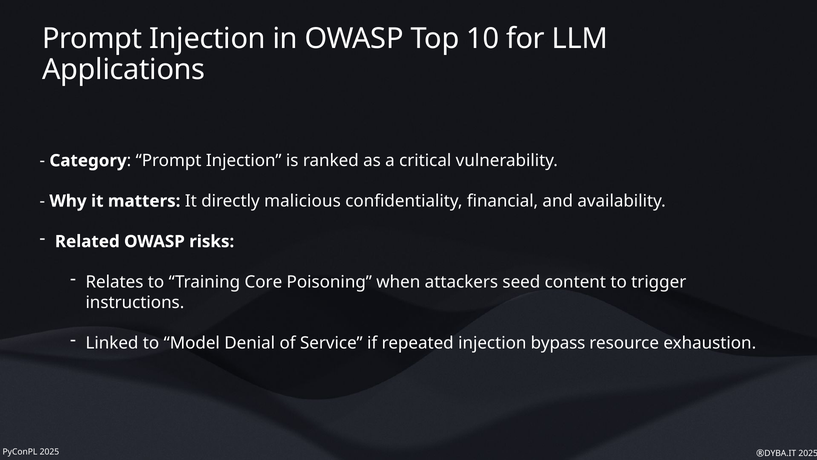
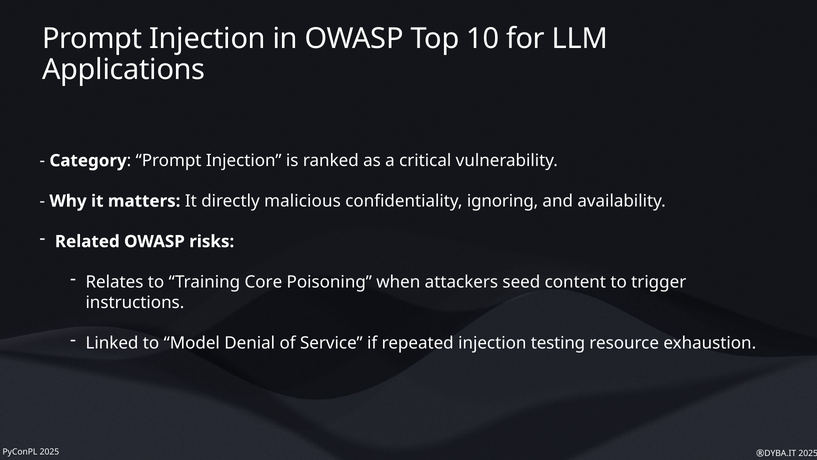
financial: financial -> ignoring
bypass: bypass -> testing
